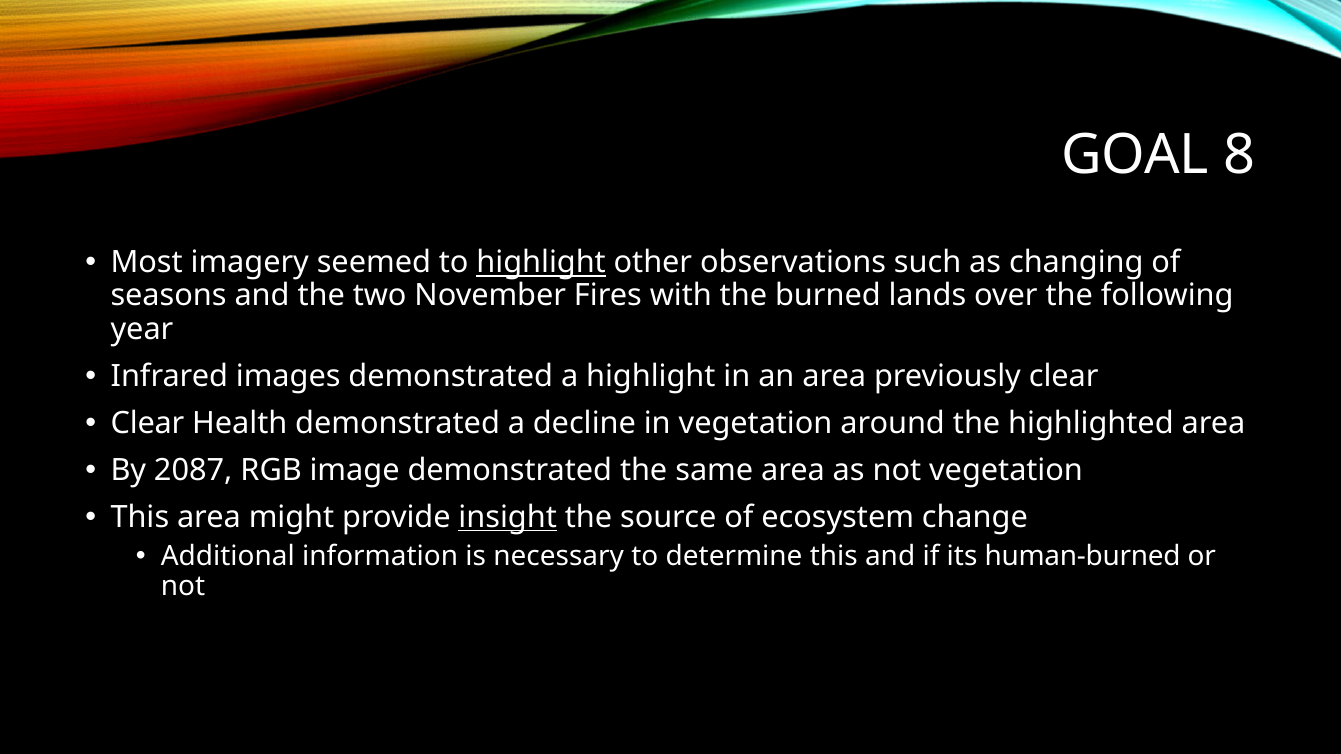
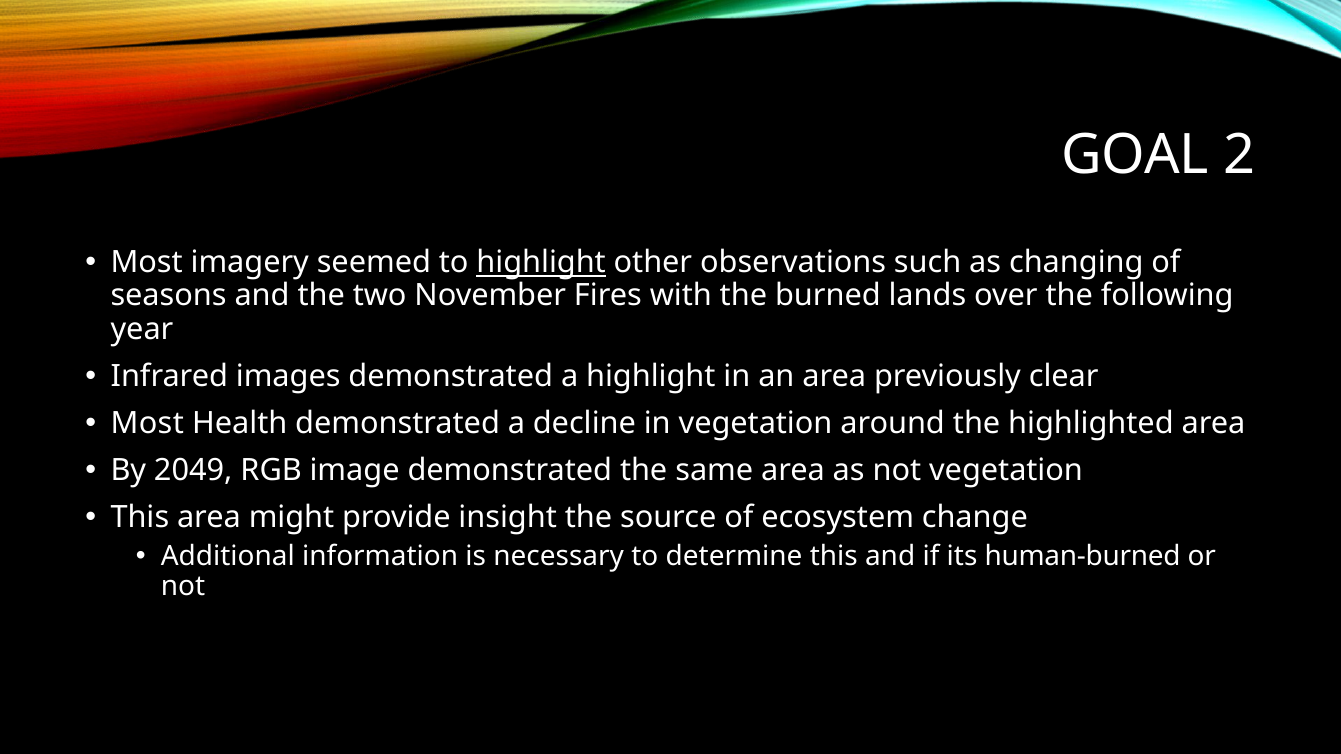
8: 8 -> 2
Clear at (148, 423): Clear -> Most
2087: 2087 -> 2049
insight underline: present -> none
